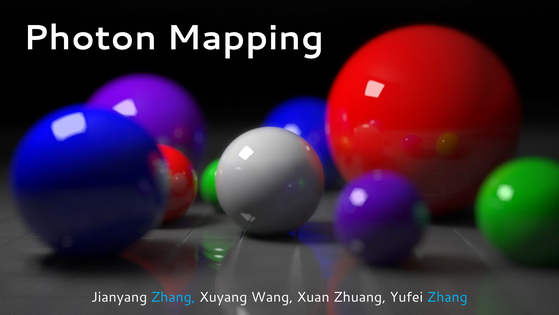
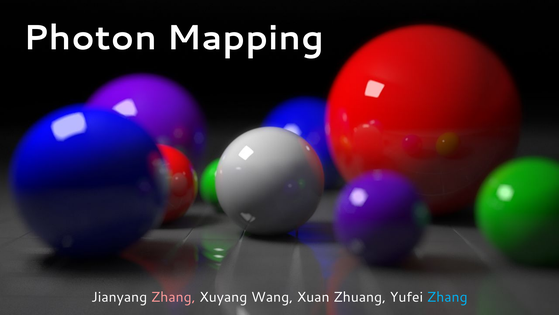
Zhang at (173, 297) colour: light blue -> pink
